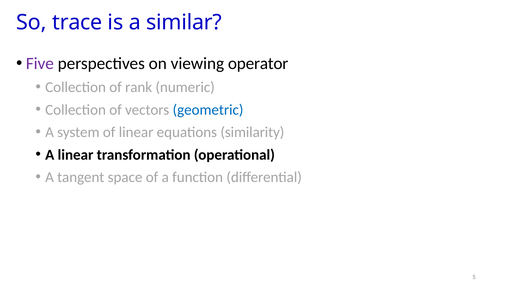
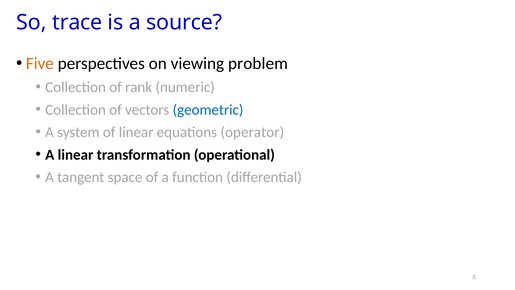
similar: similar -> source
Five colour: purple -> orange
operator: operator -> problem
similarity: similarity -> operator
